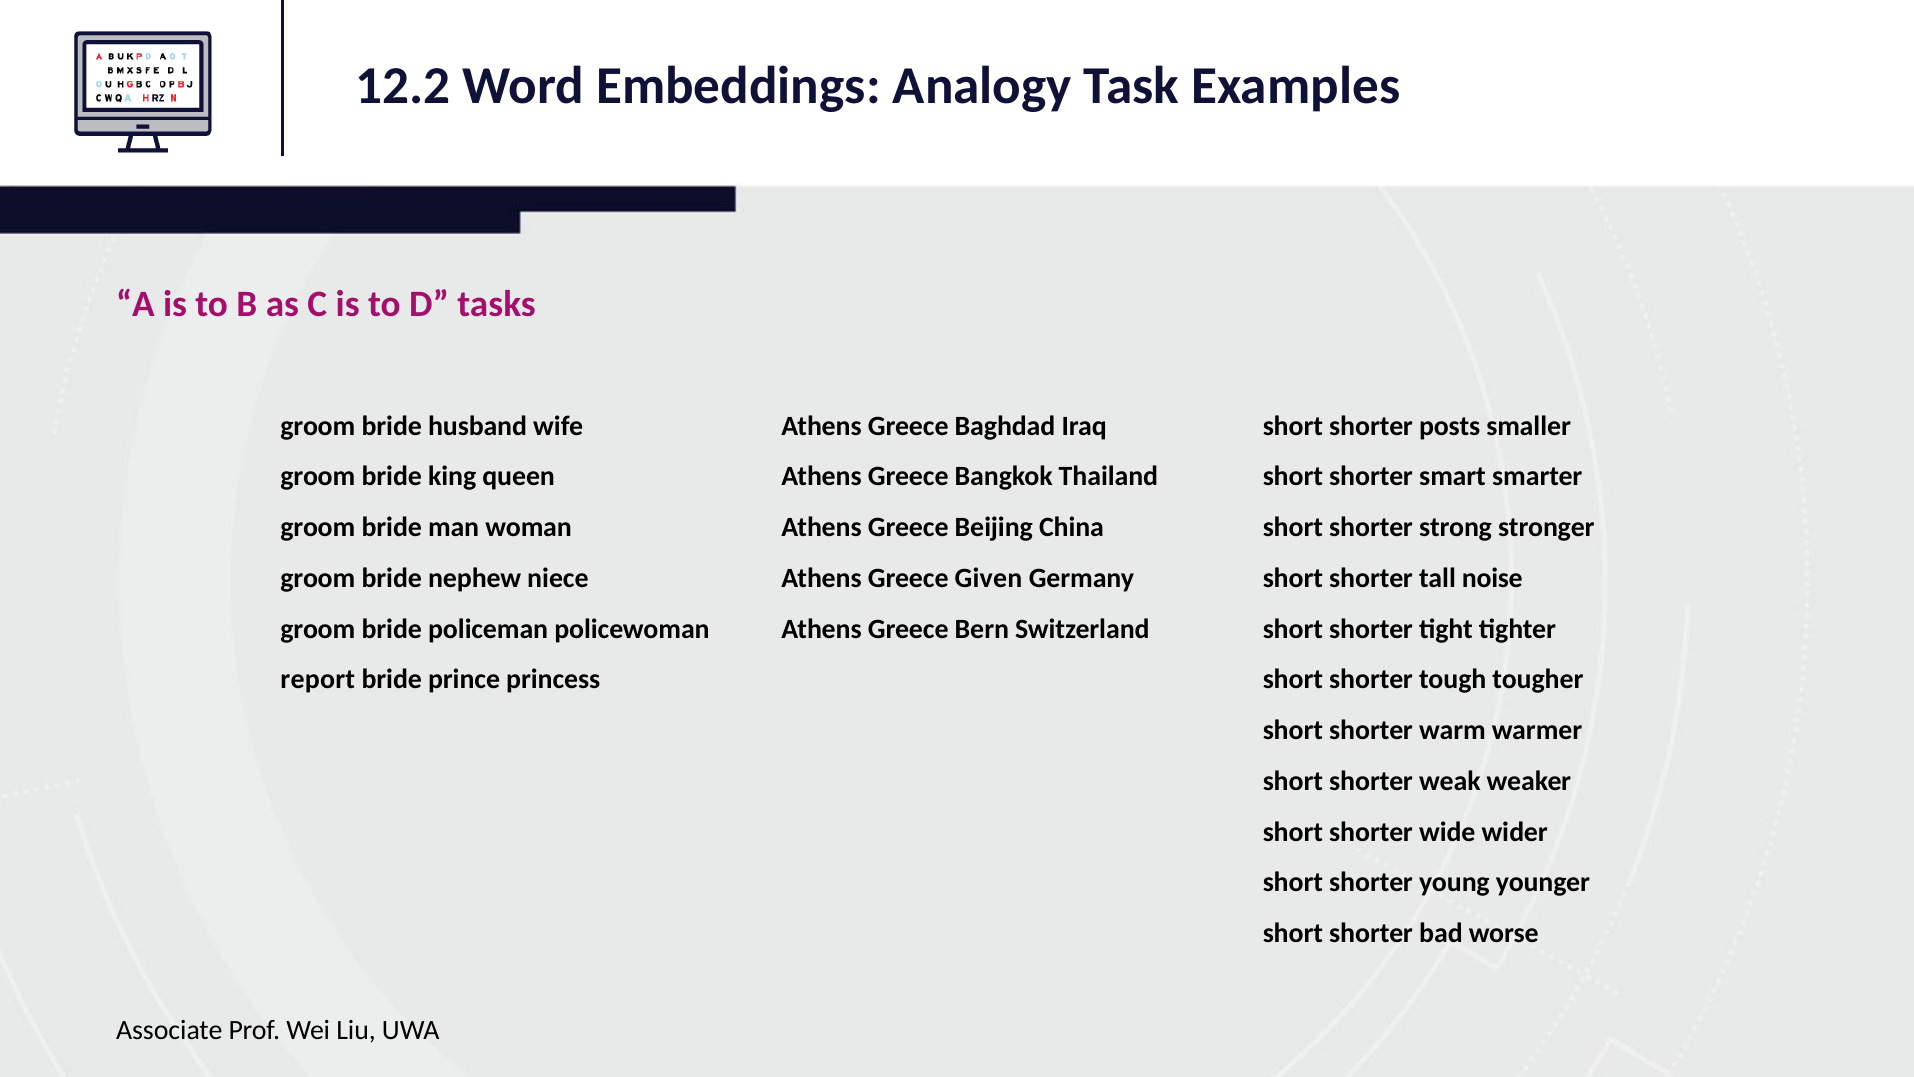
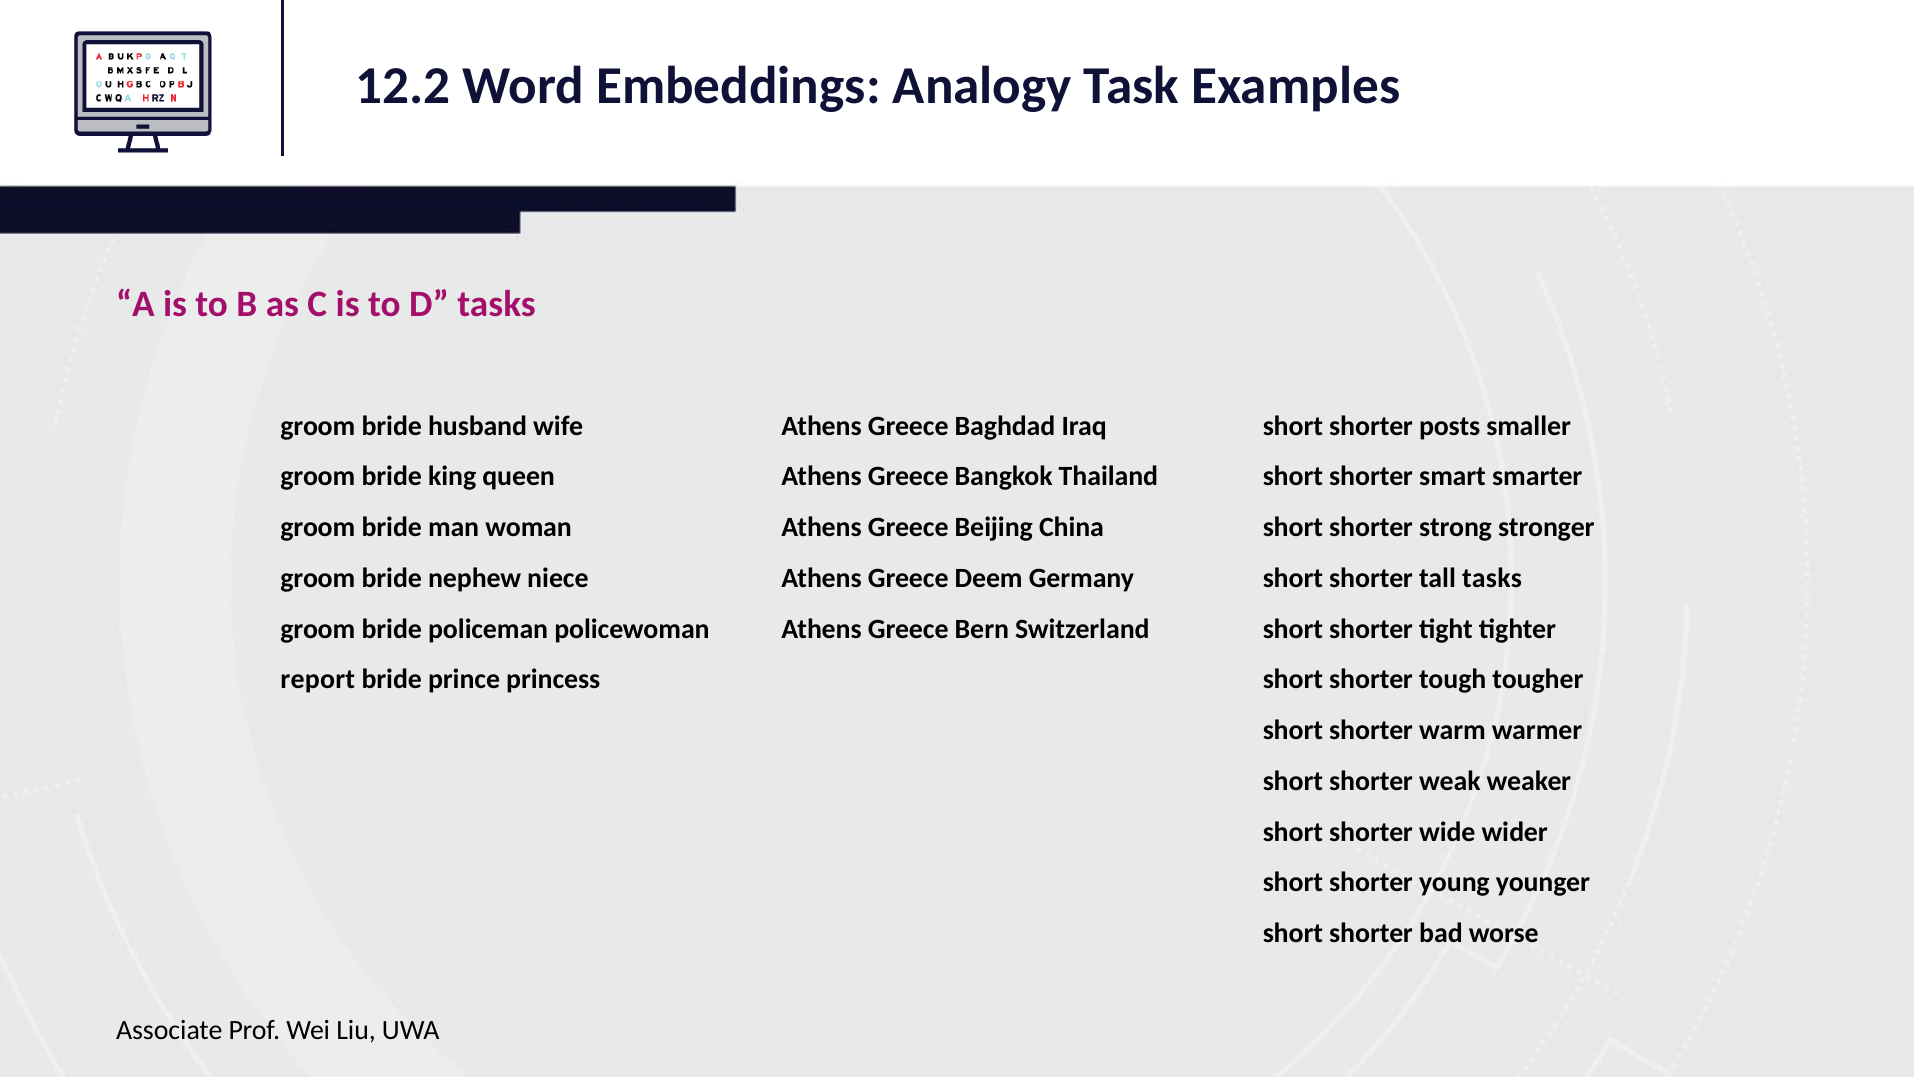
Given: Given -> Deem
tall noise: noise -> tasks
